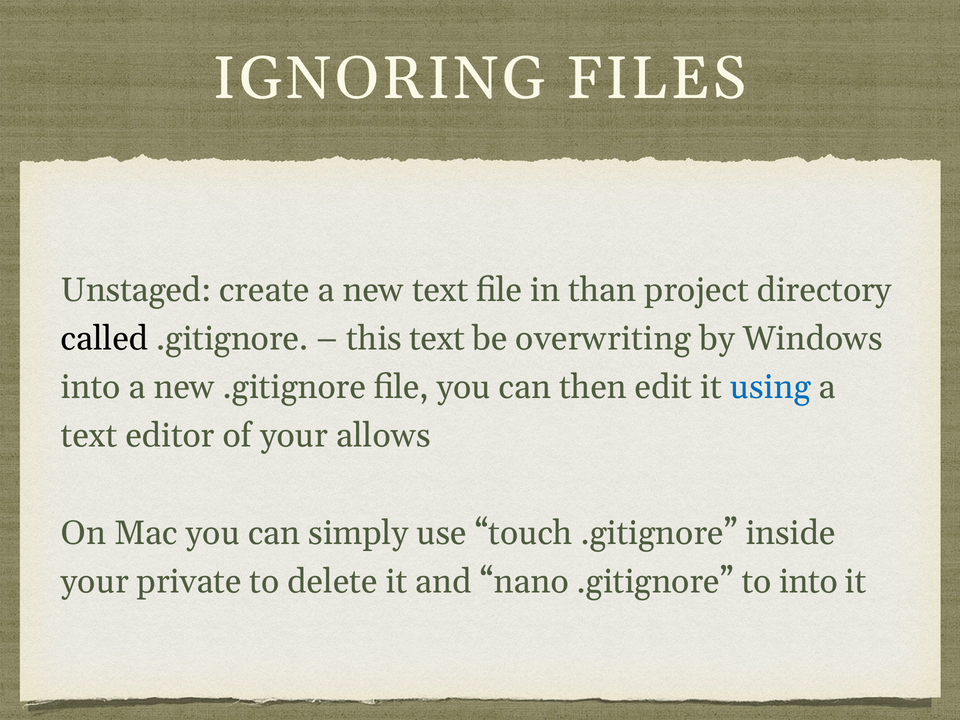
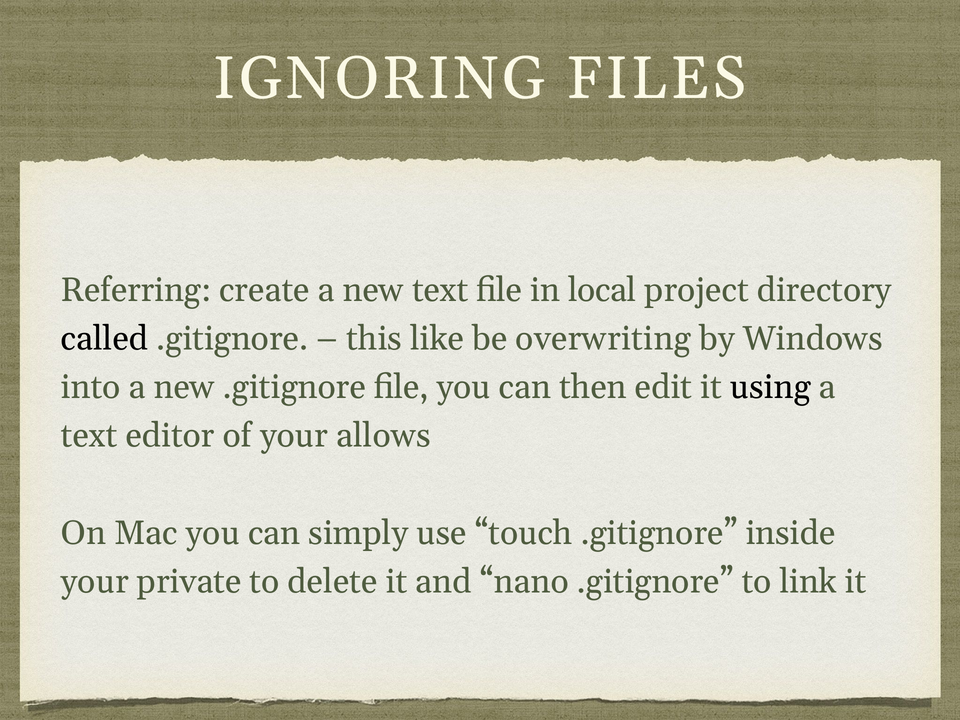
Unstaged: Unstaged -> Referring
than: than -> local
this text: text -> like
using colour: blue -> black
to into: into -> link
